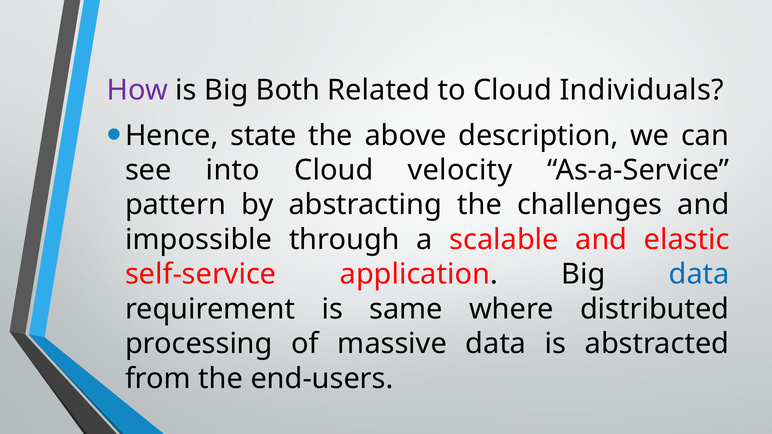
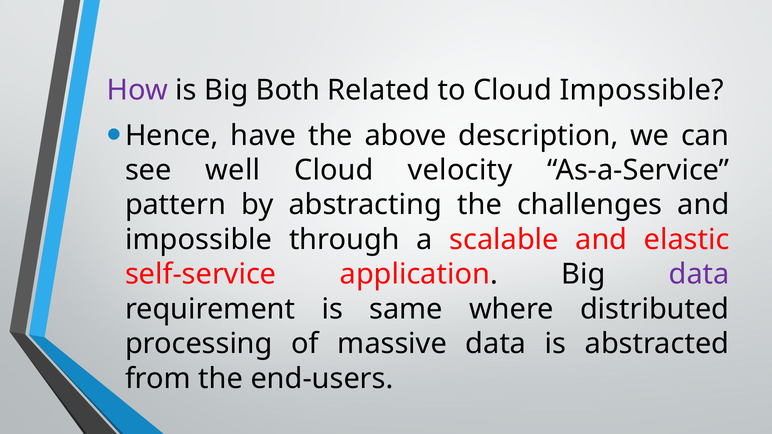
Cloud Individuals: Individuals -> Impossible
state: state -> have
into: into -> well
data at (699, 275) colour: blue -> purple
